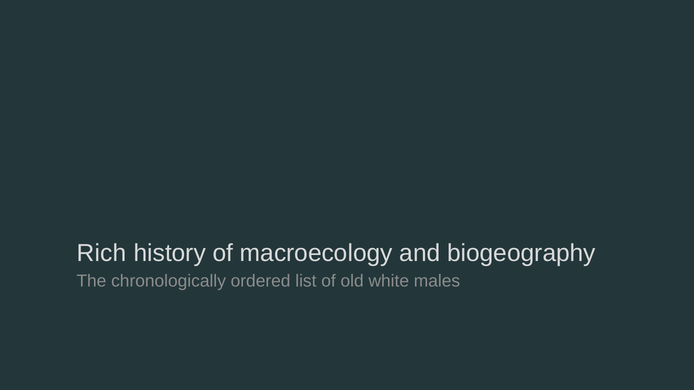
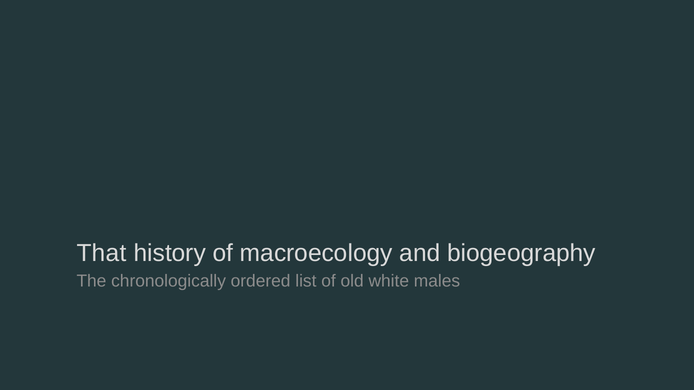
Rich: Rich -> That
